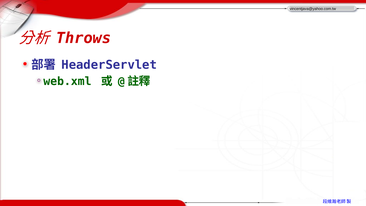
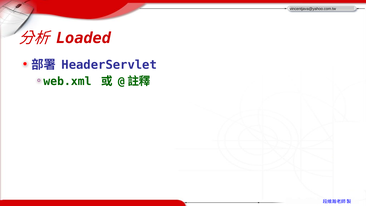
Throws: Throws -> Loaded
